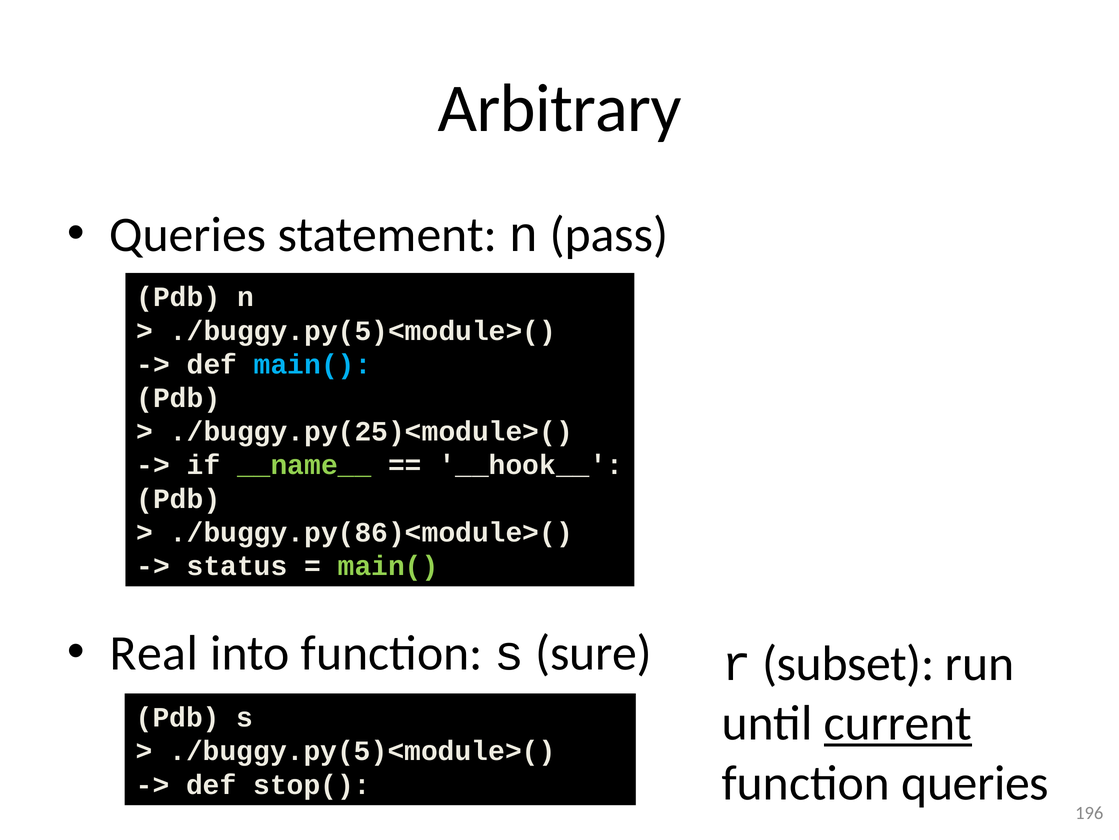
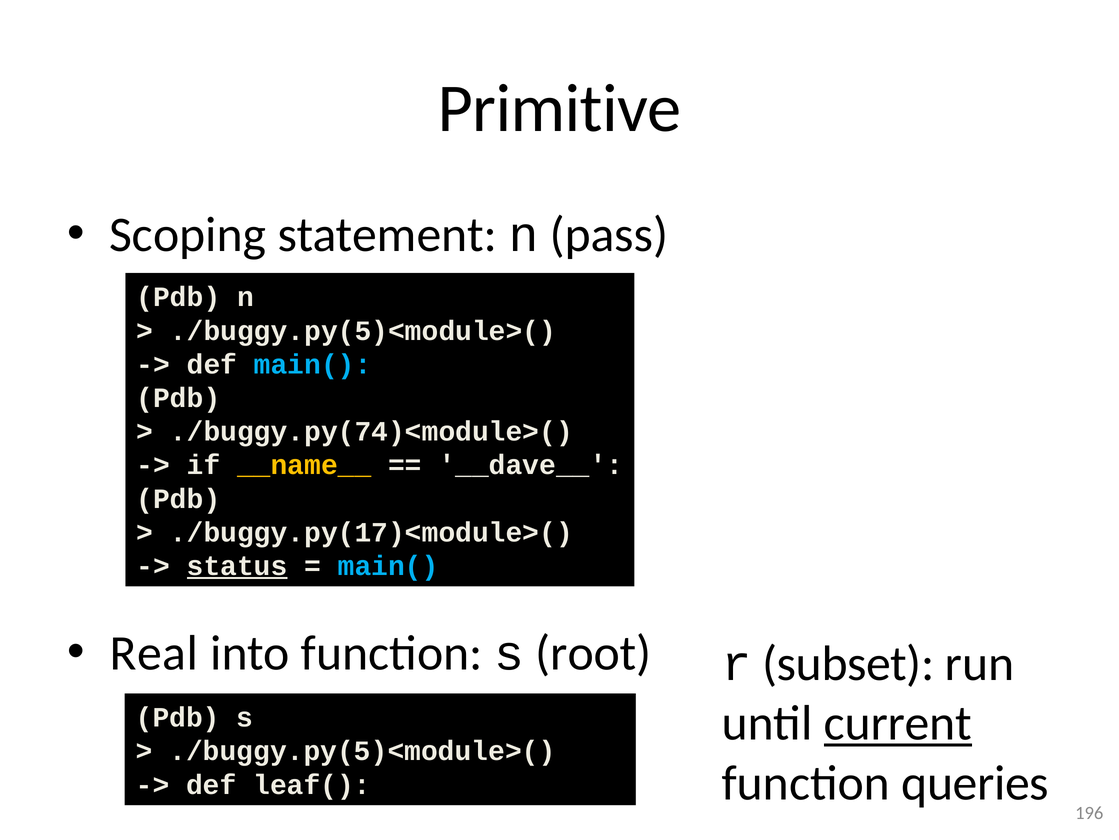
Arbitrary: Arbitrary -> Primitive
Queries at (188, 235): Queries -> Scoping
./buggy.py(25)<module>(: ./buggy.py(25)<module>( -> ./buggy.py(74)<module>(
__name__ colour: light green -> yellow
__hook__: __hook__ -> __dave__
./buggy.py(86)<module>(: ./buggy.py(86)<module>( -> ./buggy.py(17)<module>(
status underline: none -> present
main( at (388, 566) colour: light green -> light blue
sure: sure -> root
stop(: stop( -> leaf(
